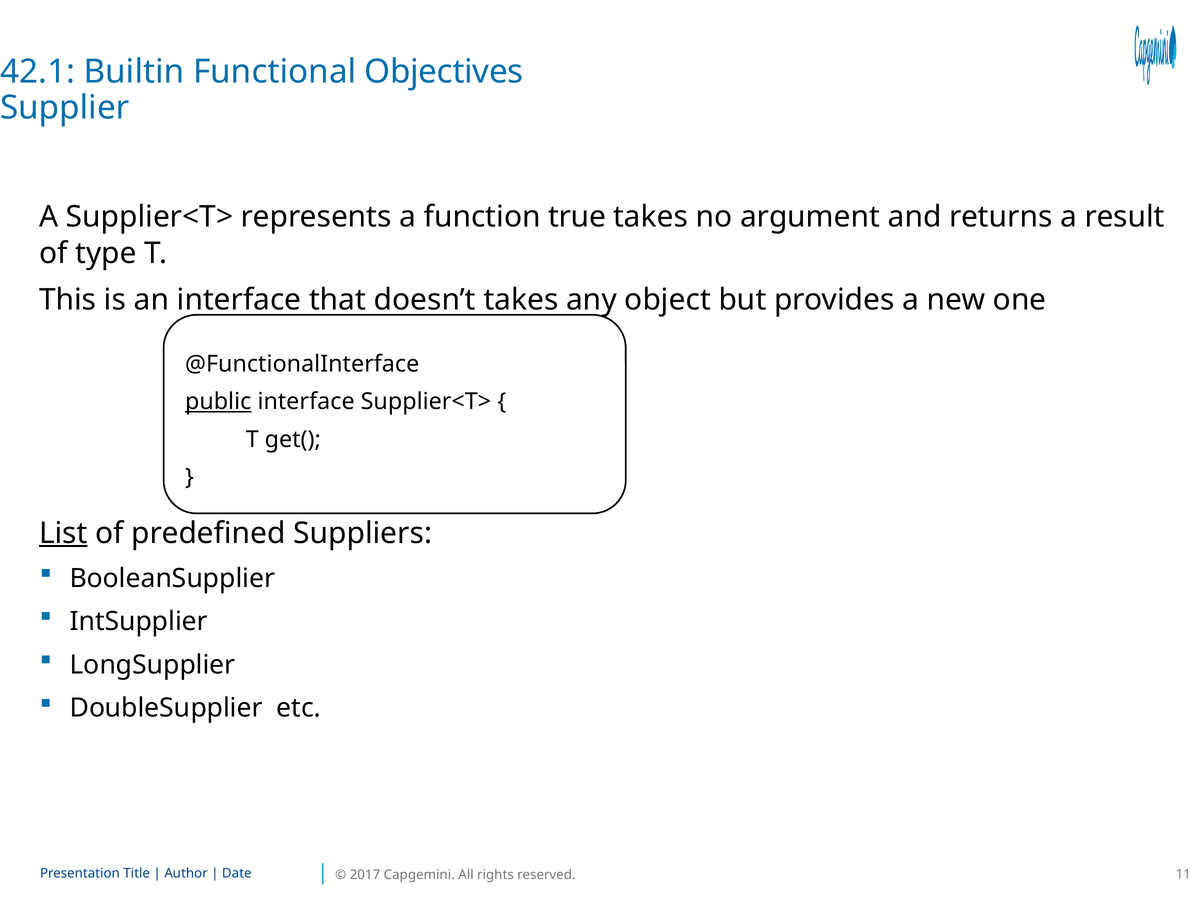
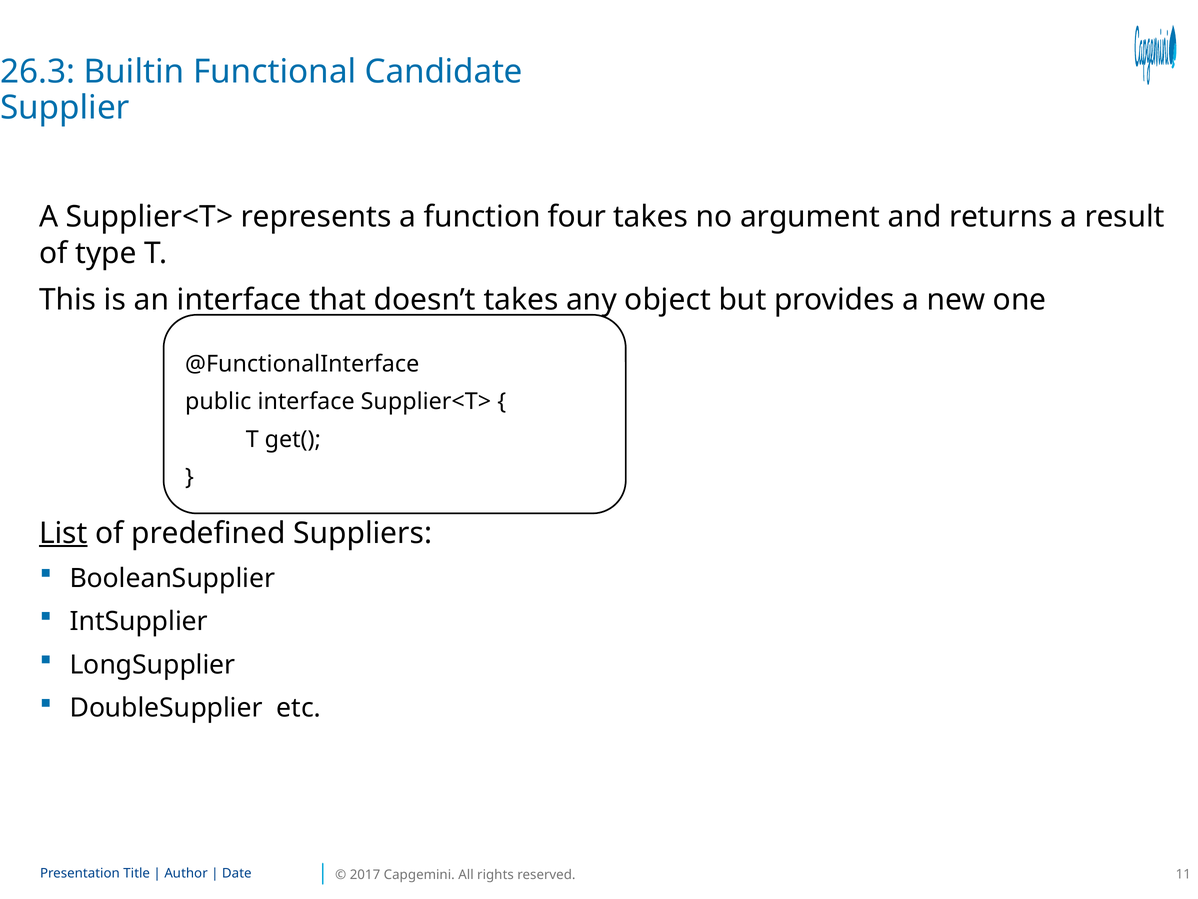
42.1: 42.1 -> 26.3
Objectives: Objectives -> Candidate
true: true -> four
public underline: present -> none
